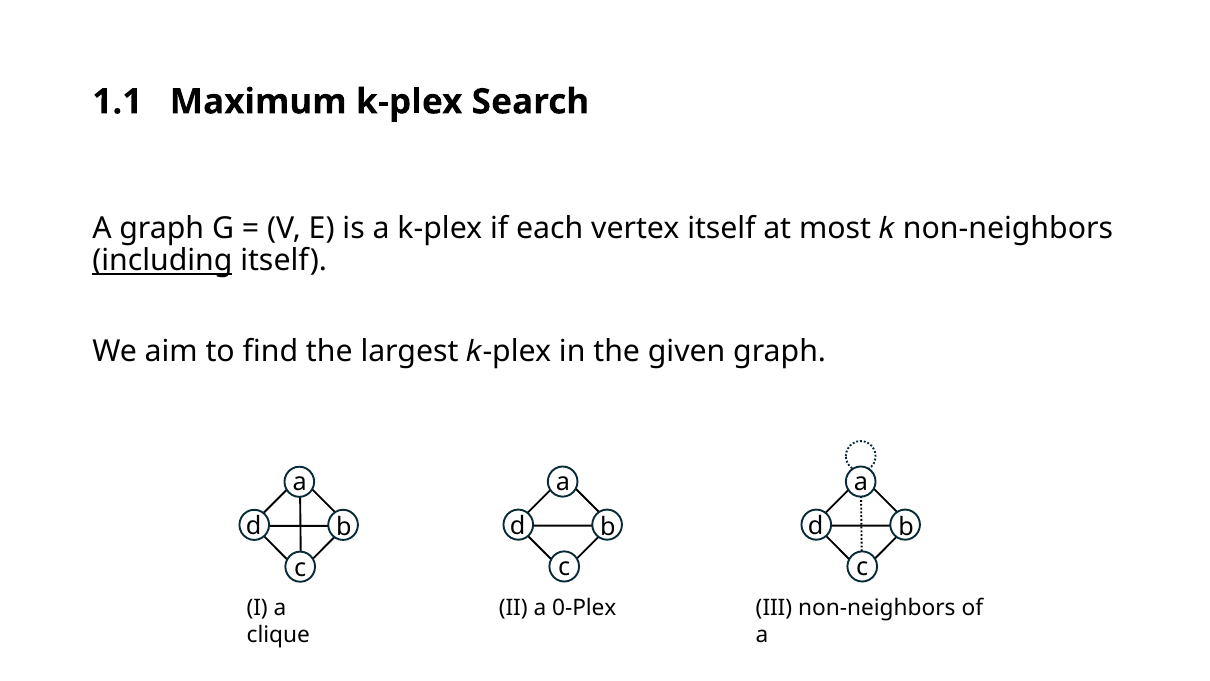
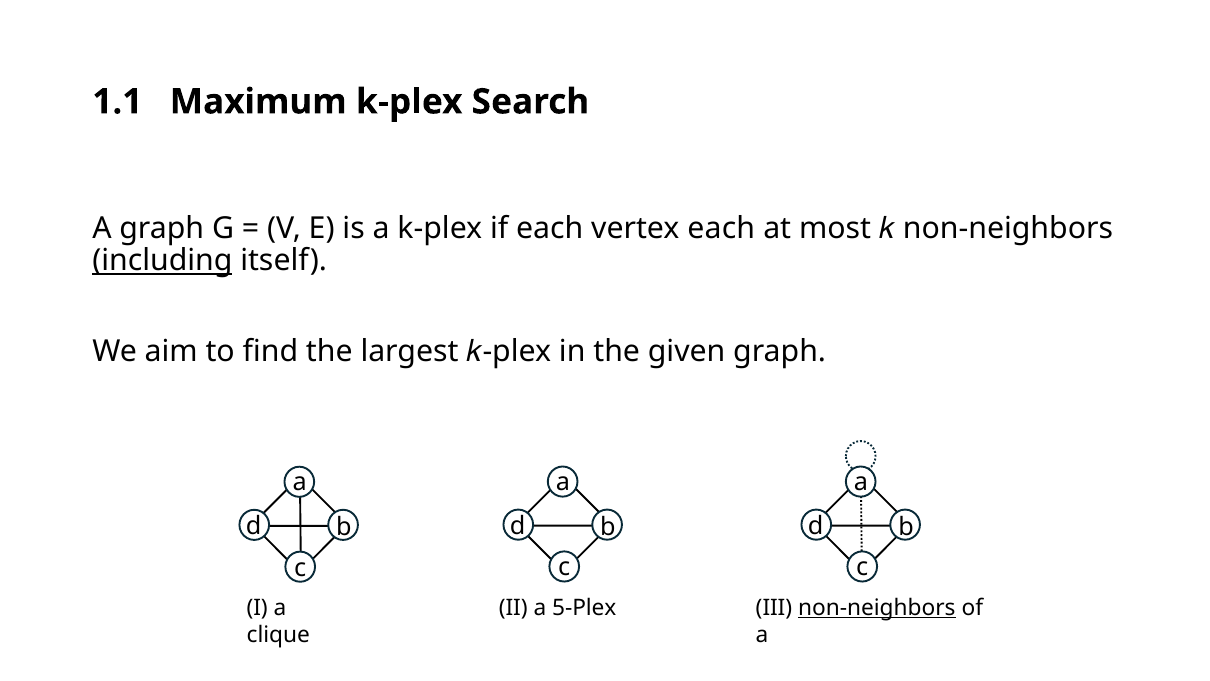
vertex itself: itself -> each
0-Plex: 0-Plex -> 5-Plex
non-neighbors at (877, 607) underline: none -> present
